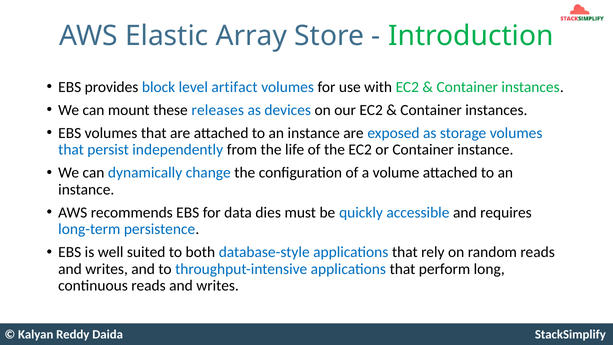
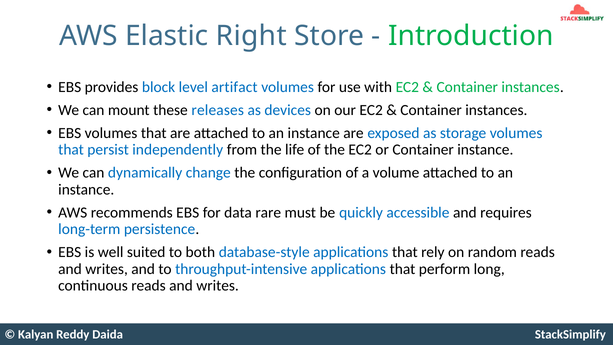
Array: Array -> Right
dies: dies -> rare
